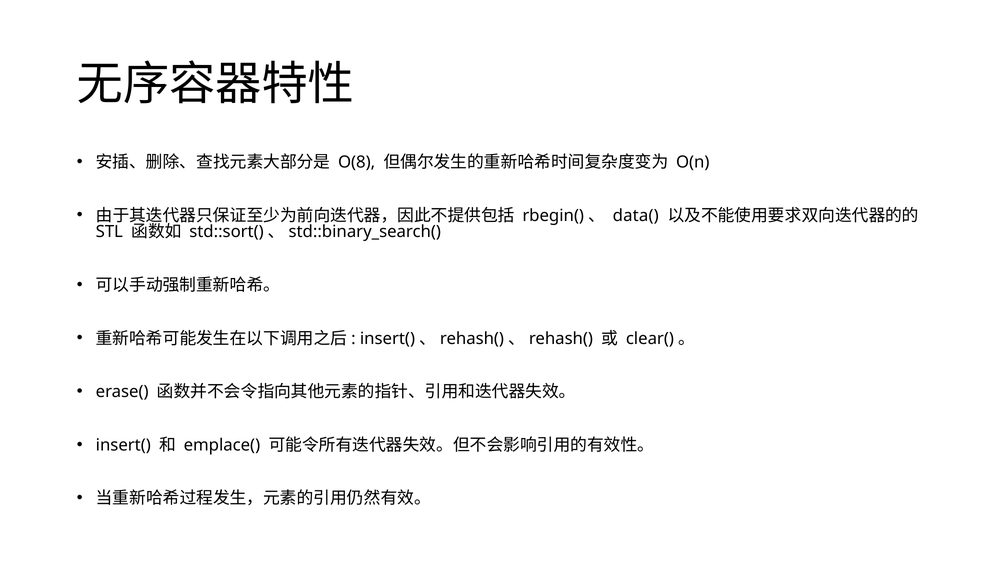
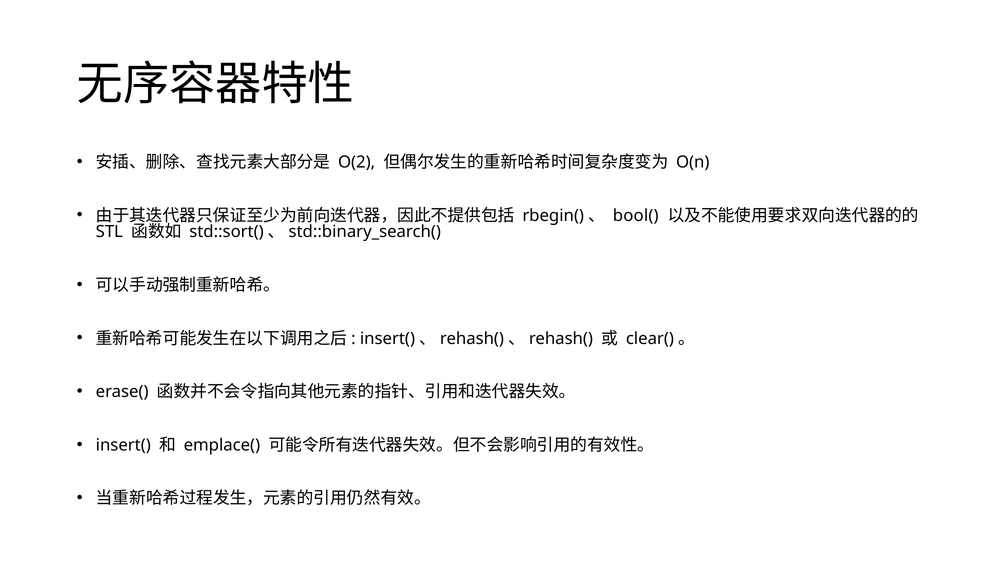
O(8: O(8 -> O(2
data(: data( -> bool(
